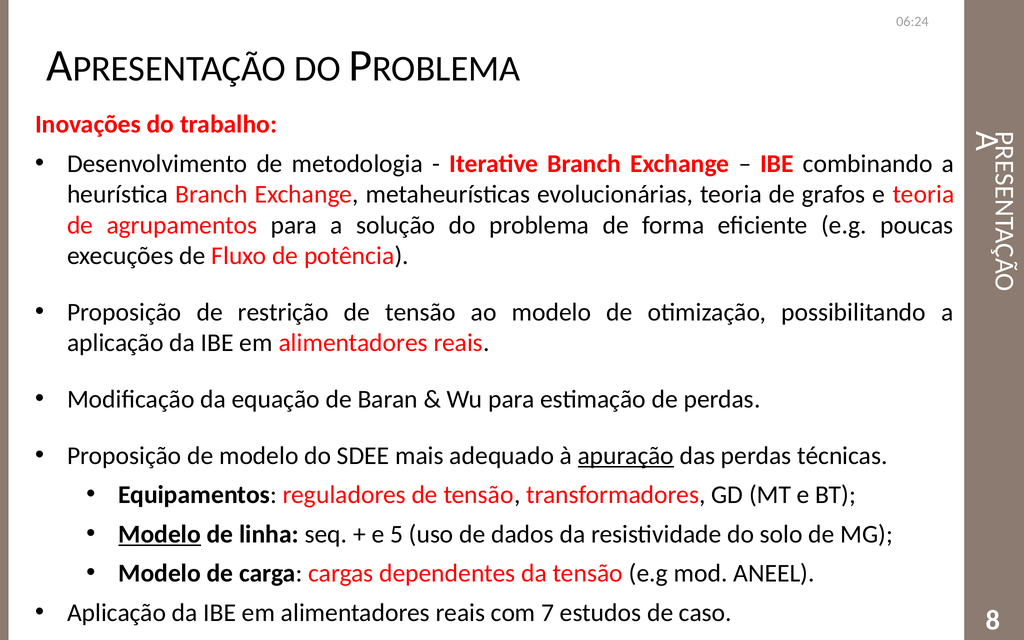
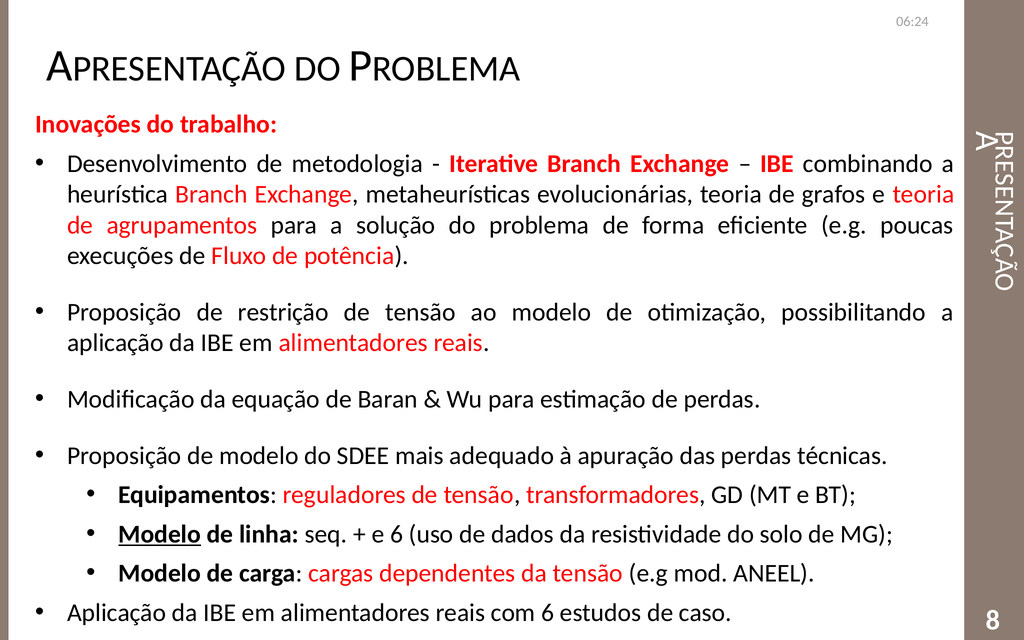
apuração underline: present -> none
e 5: 5 -> 6
com 7: 7 -> 6
